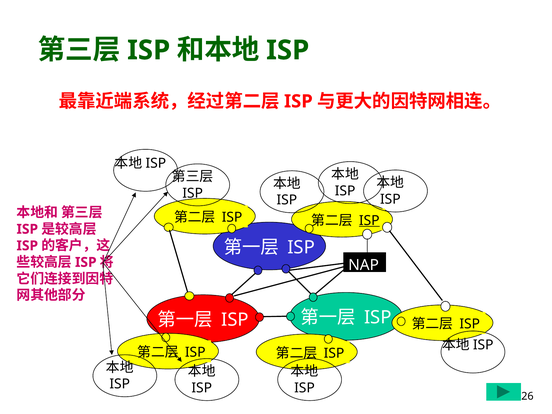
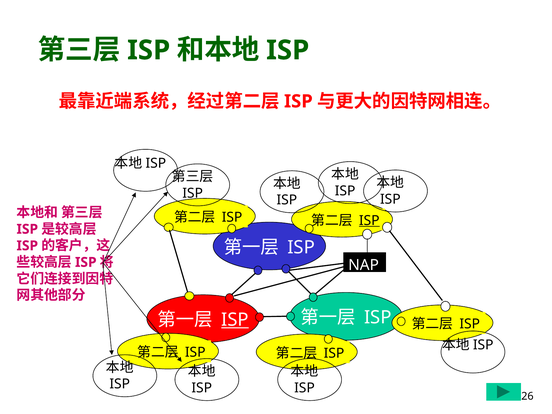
ISP at (235, 320) underline: none -> present
